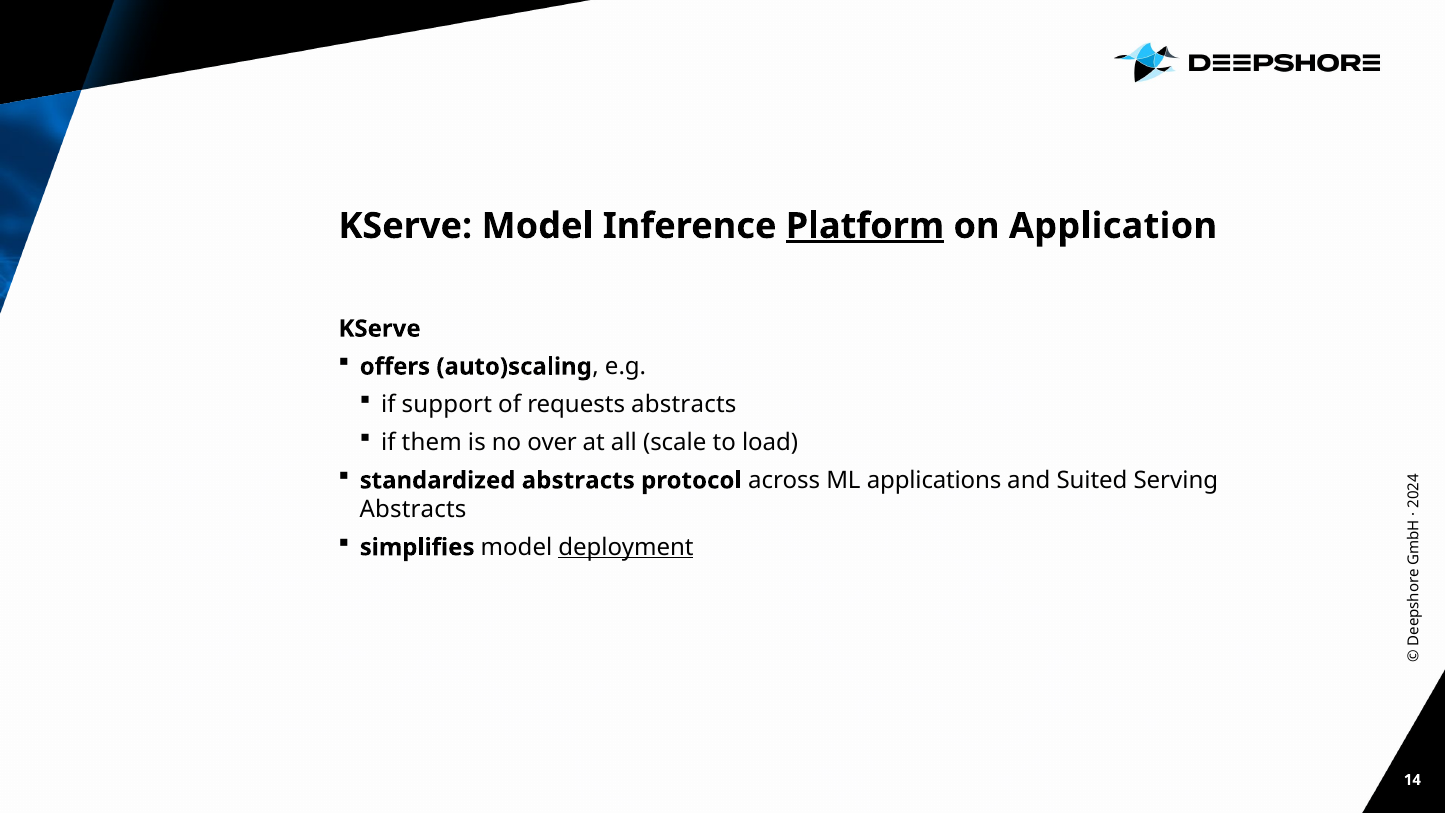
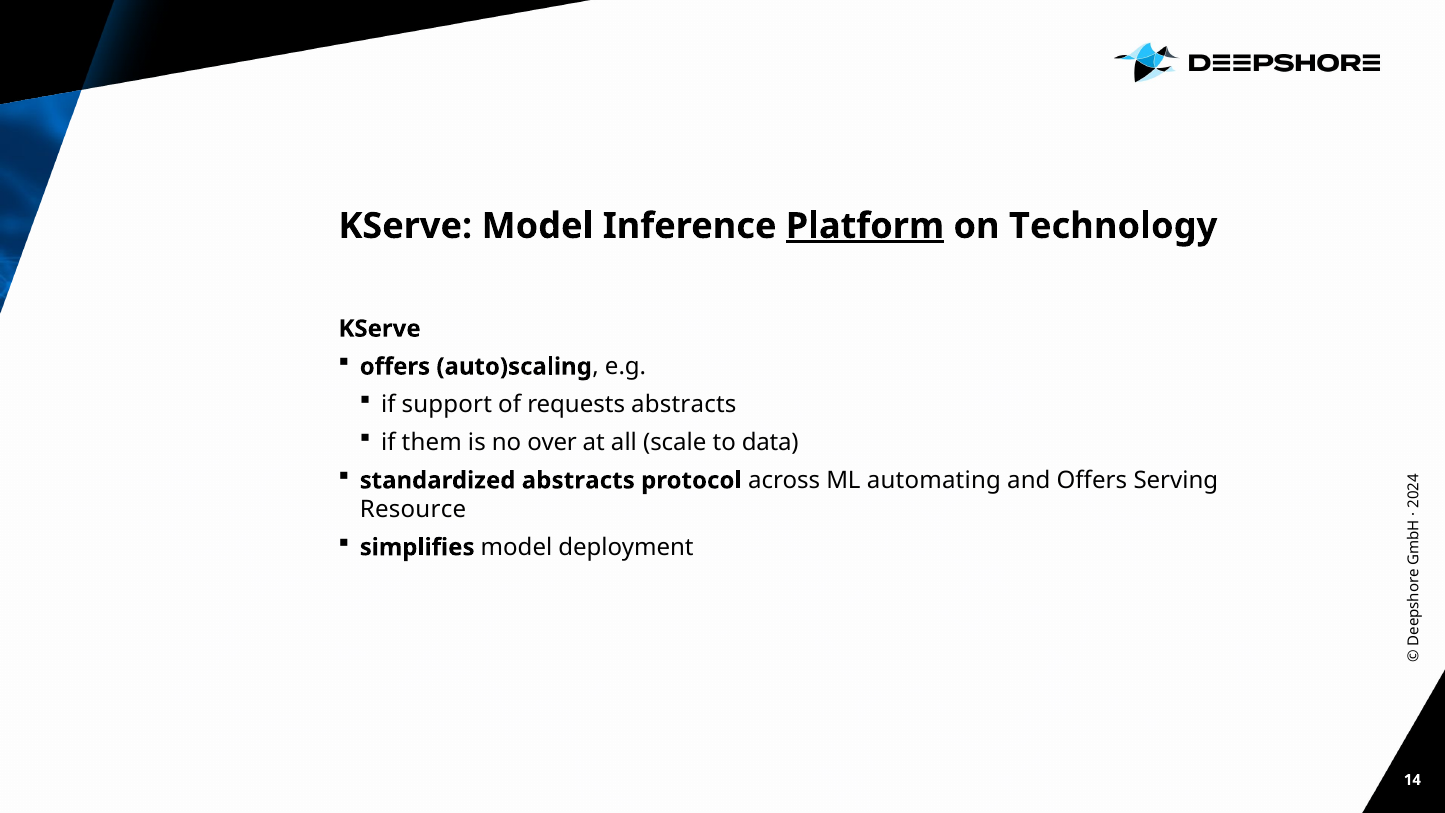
Application: Application -> Technology
load: load -> data
applications: applications -> automating
and Suited: Suited -> Offers
Abstracts at (413, 509): Abstracts -> Resource
deployment underline: present -> none
